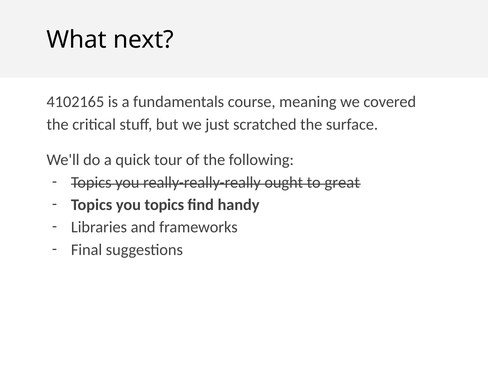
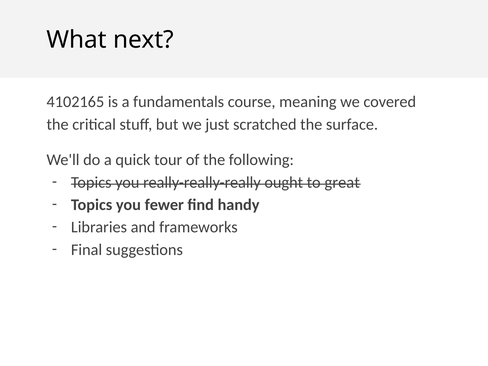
you topics: topics -> fewer
